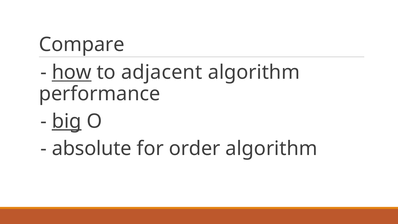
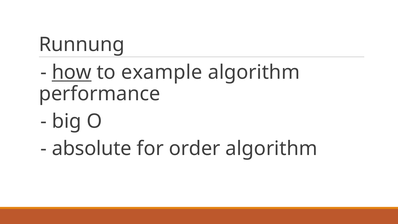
Compare: Compare -> Runnung
adjacent: adjacent -> example
big underline: present -> none
